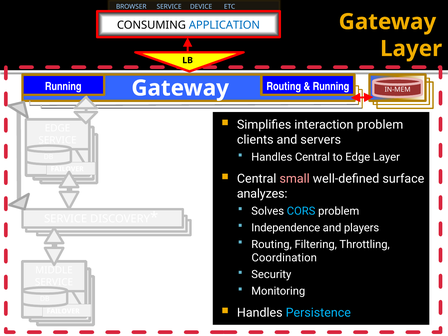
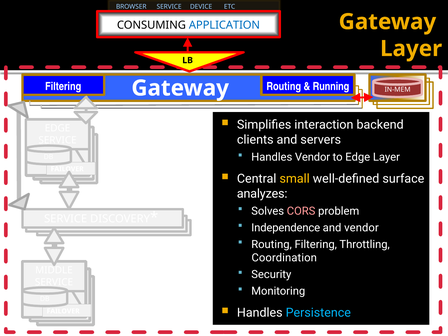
Running at (63, 87): Running -> Filtering
interaction problem: problem -> backend
Handles Central: Central -> Vendor
small colour: pink -> yellow
CORS colour: light blue -> pink
and players: players -> vendor
